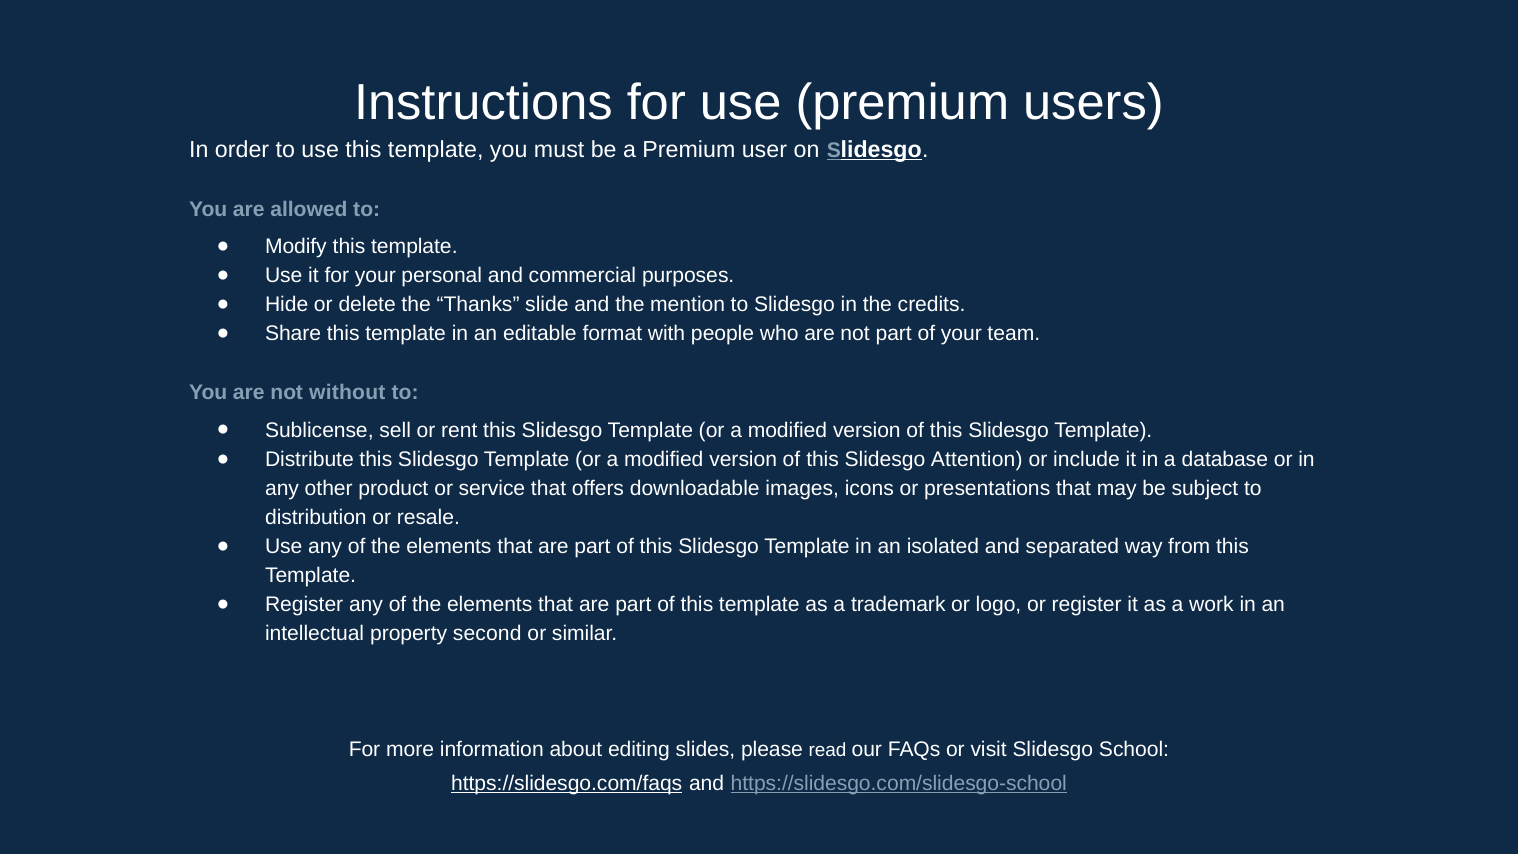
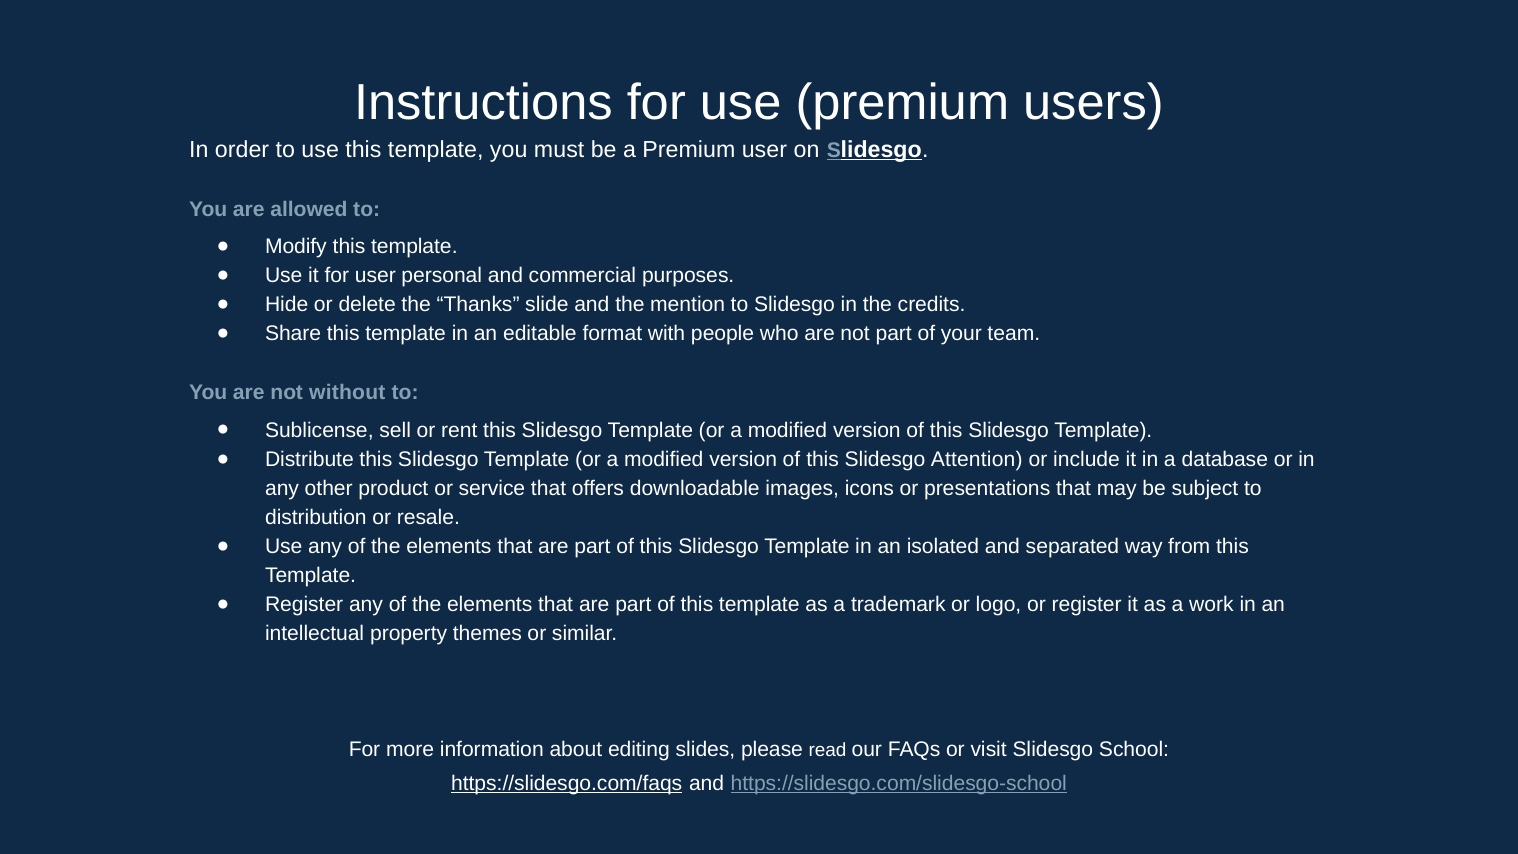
for your: your -> user
second: second -> themes
